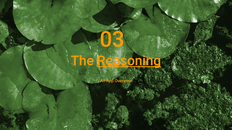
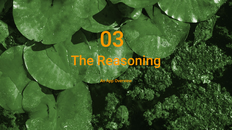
Reasoning underline: present -> none
